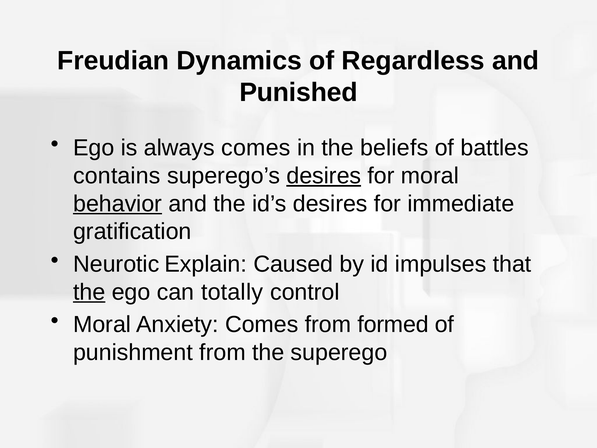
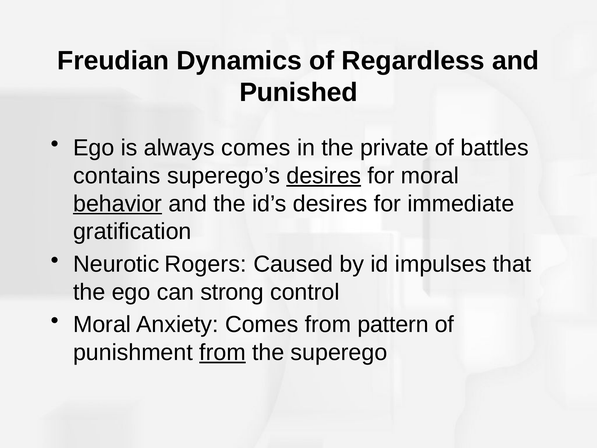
beliefs: beliefs -> private
Explain: Explain -> Rogers
the at (89, 292) underline: present -> none
totally: totally -> strong
formed: formed -> pattern
from at (222, 352) underline: none -> present
